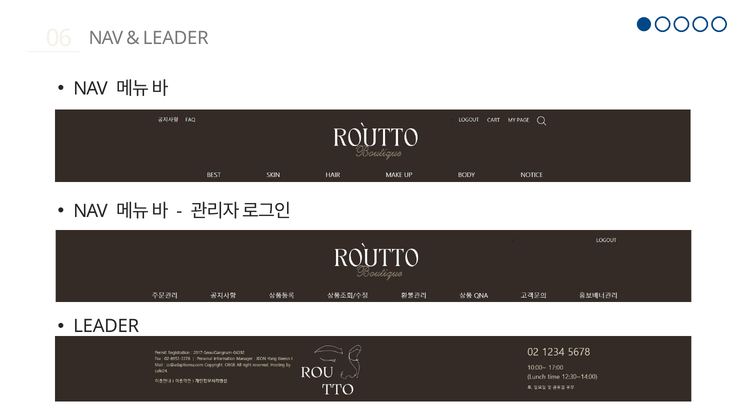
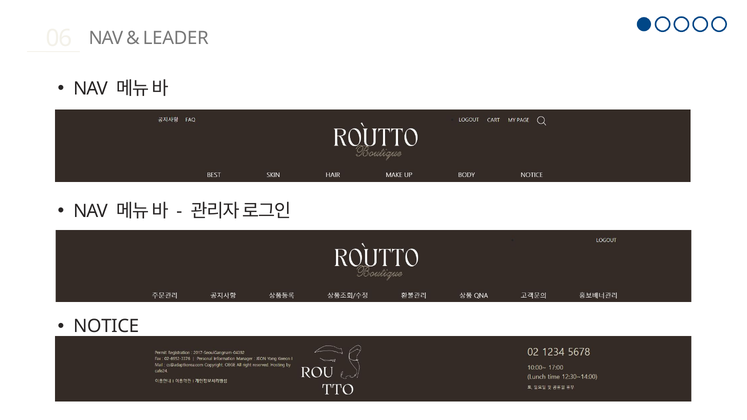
LEADER at (106, 327): LEADER -> NOTICE
